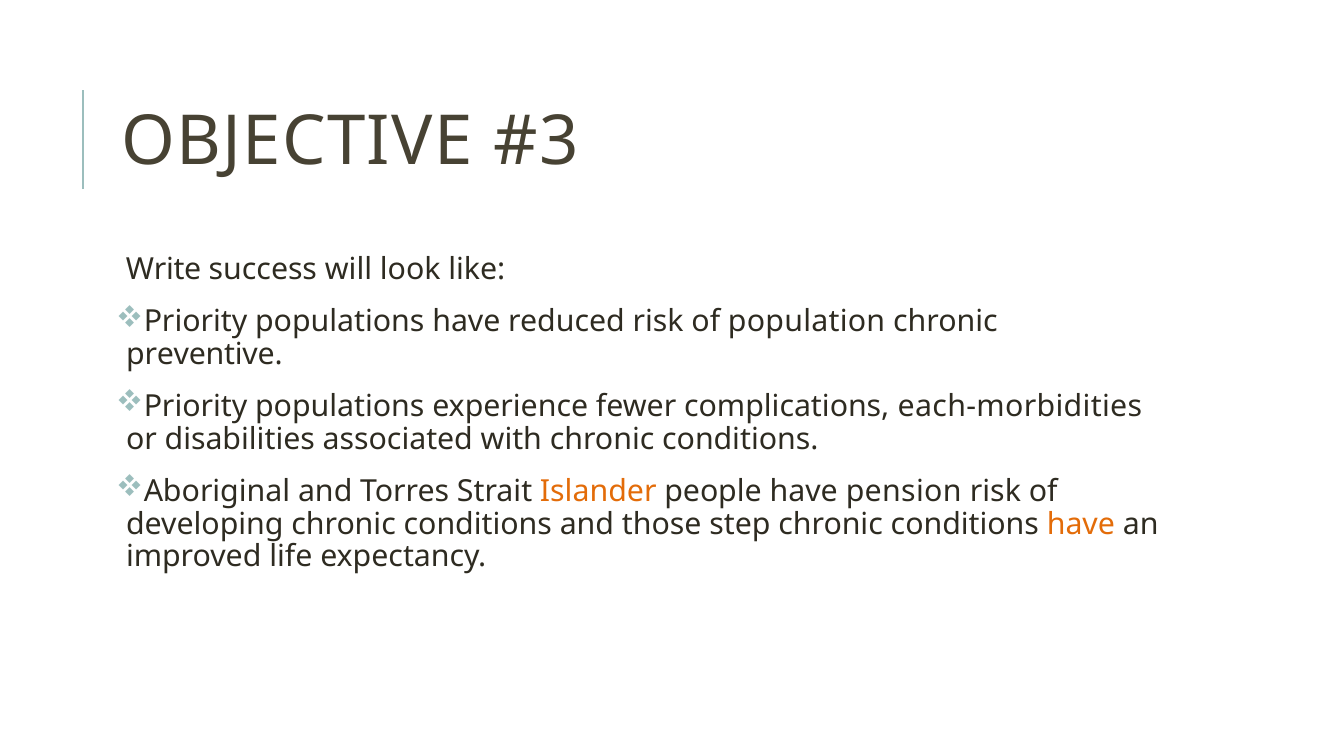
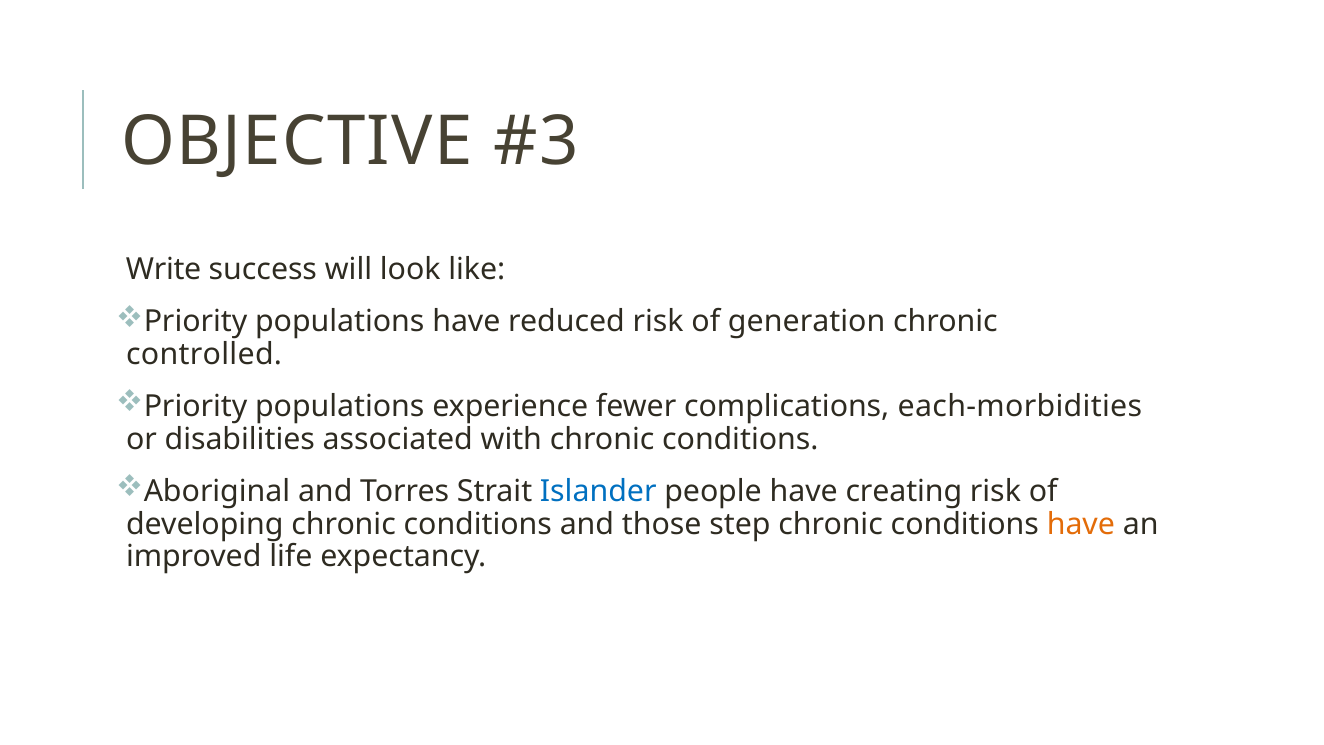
population: population -> generation
preventive: preventive -> controlled
Islander colour: orange -> blue
pension: pension -> creating
